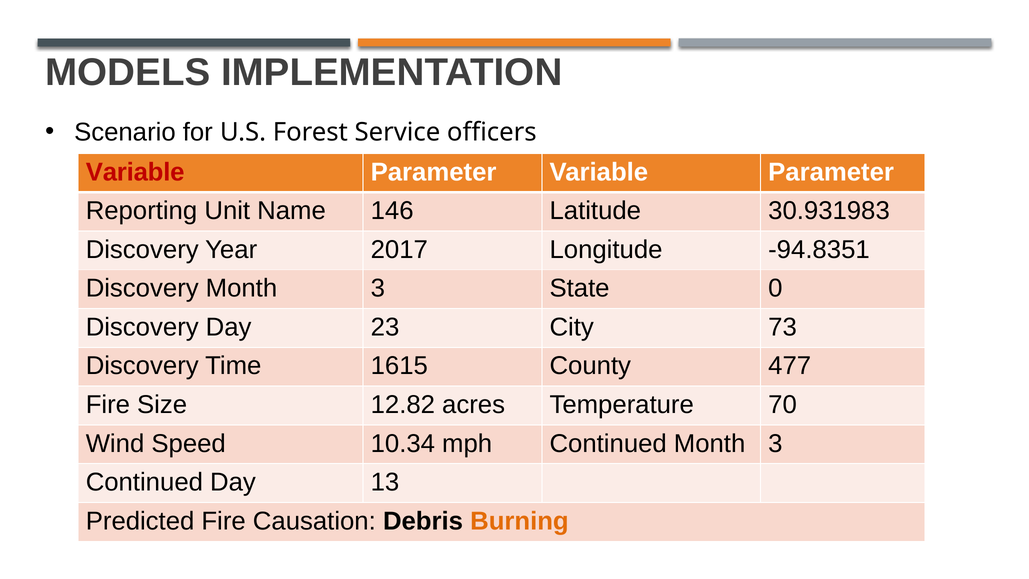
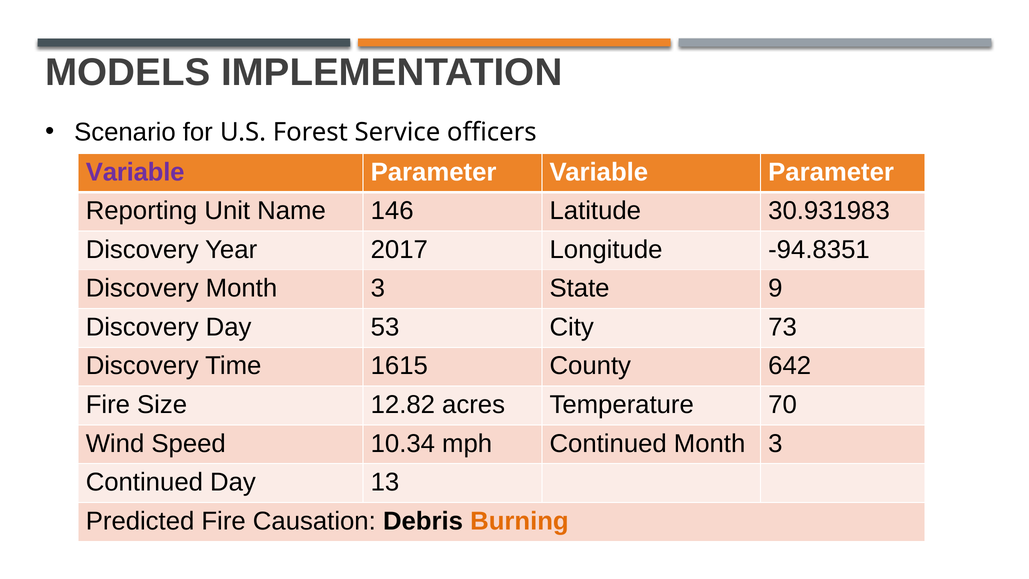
Variable at (135, 172) colour: red -> purple
0: 0 -> 9
23: 23 -> 53
477: 477 -> 642
